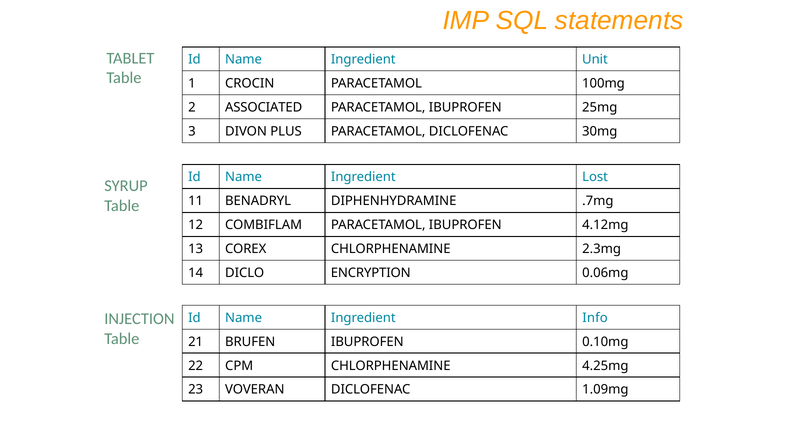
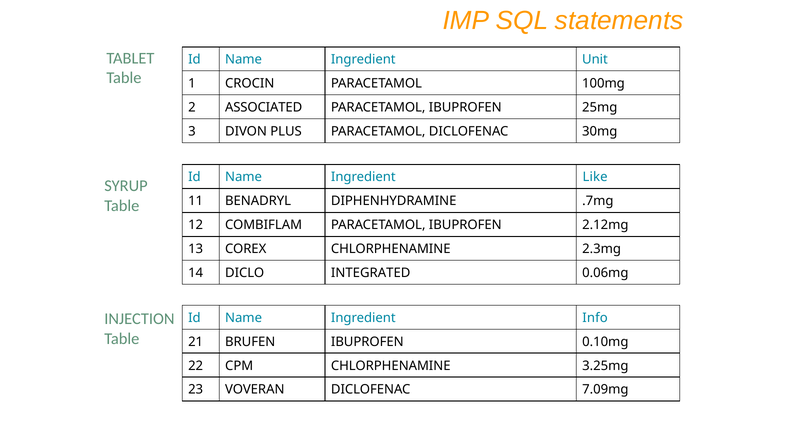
Lost: Lost -> Like
4.12mg: 4.12mg -> 2.12mg
ENCRYPTION: ENCRYPTION -> INTEGRATED
4.25mg: 4.25mg -> 3.25mg
1.09mg: 1.09mg -> 7.09mg
